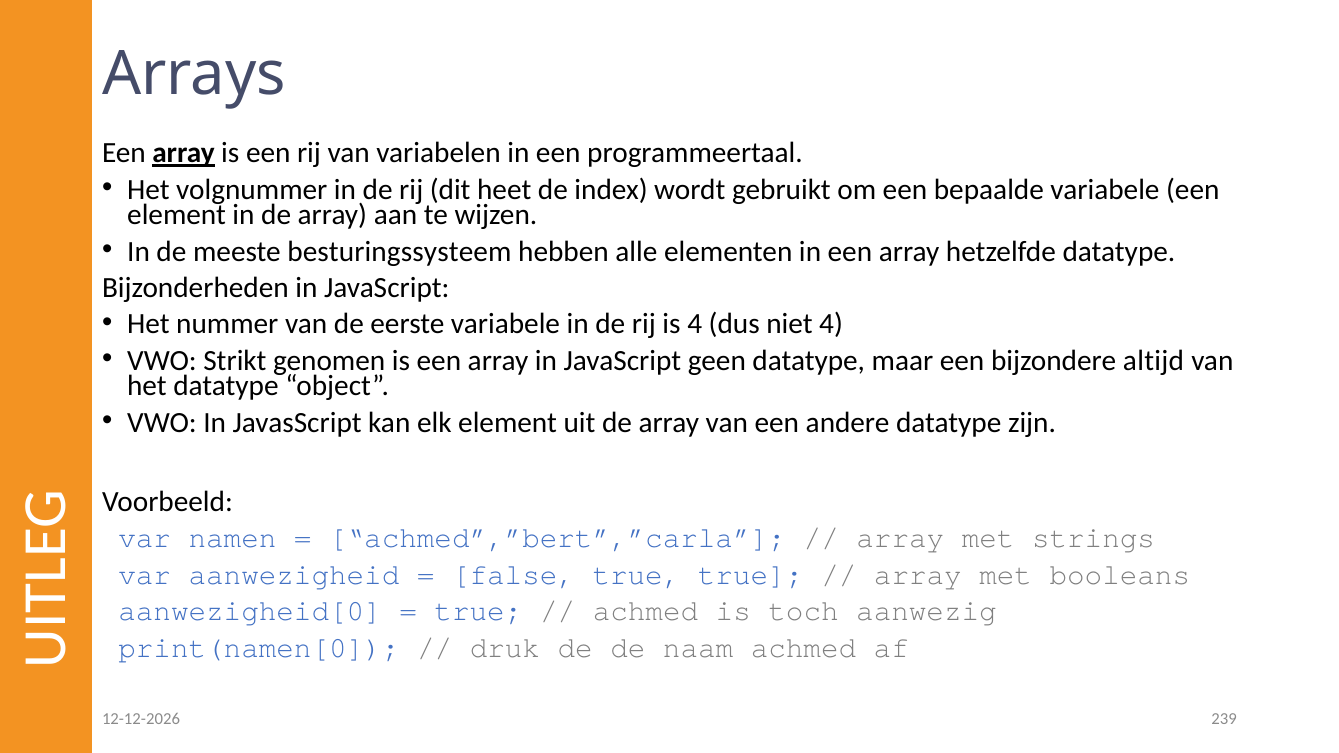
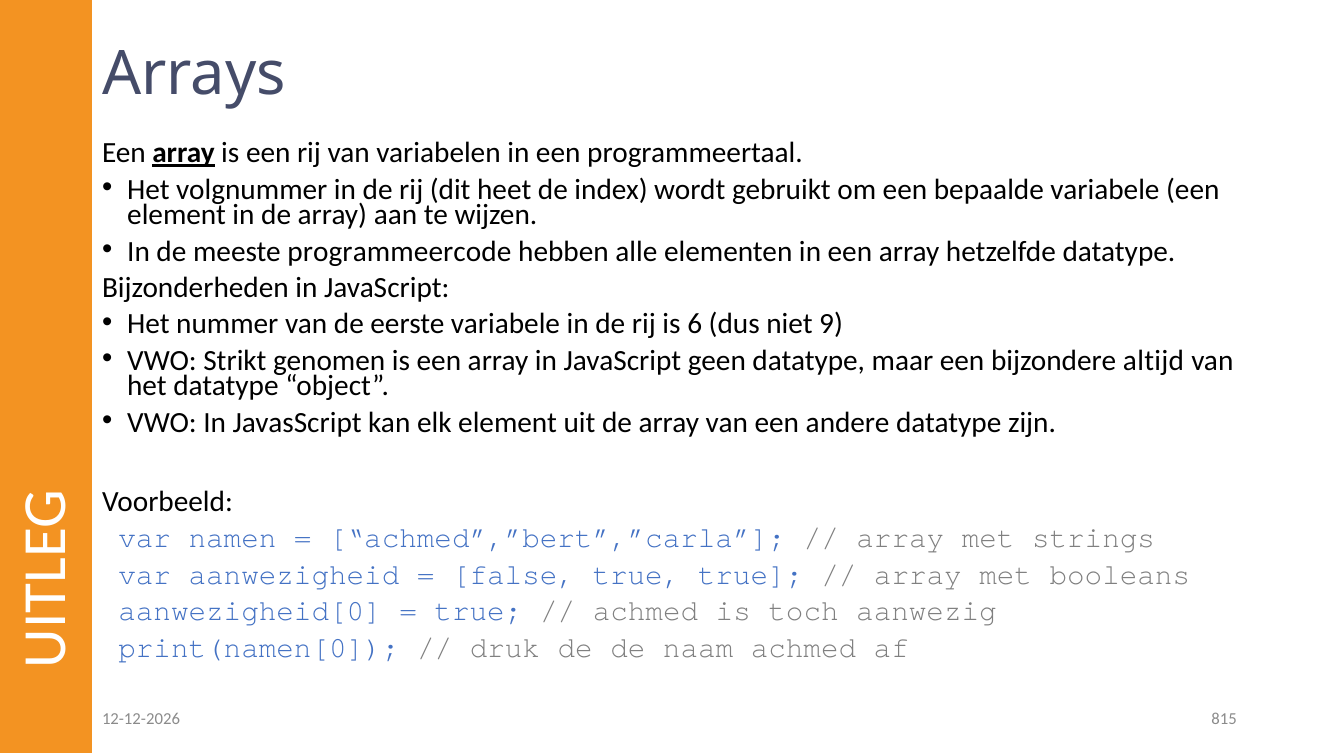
besturingssysteem: besturingssysteem -> programmeercode
is 4: 4 -> 6
niet 4: 4 -> 9
239: 239 -> 815
